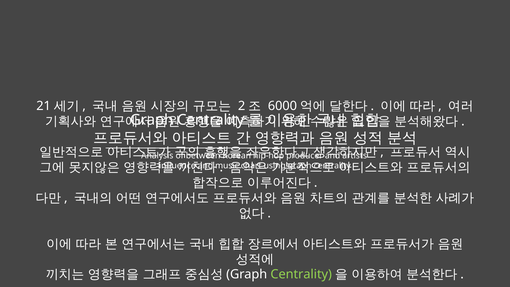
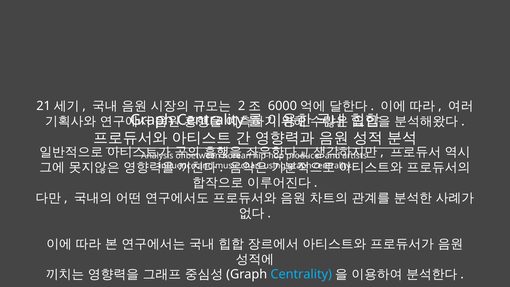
Centrality at (301, 274) colour: light green -> light blue
